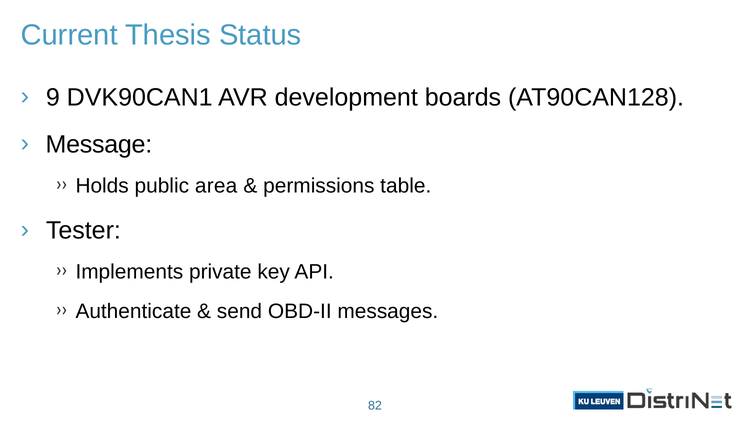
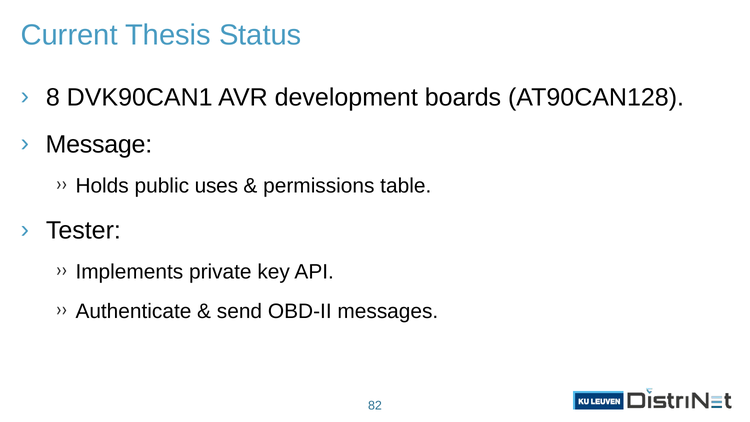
9: 9 -> 8
area: area -> uses
